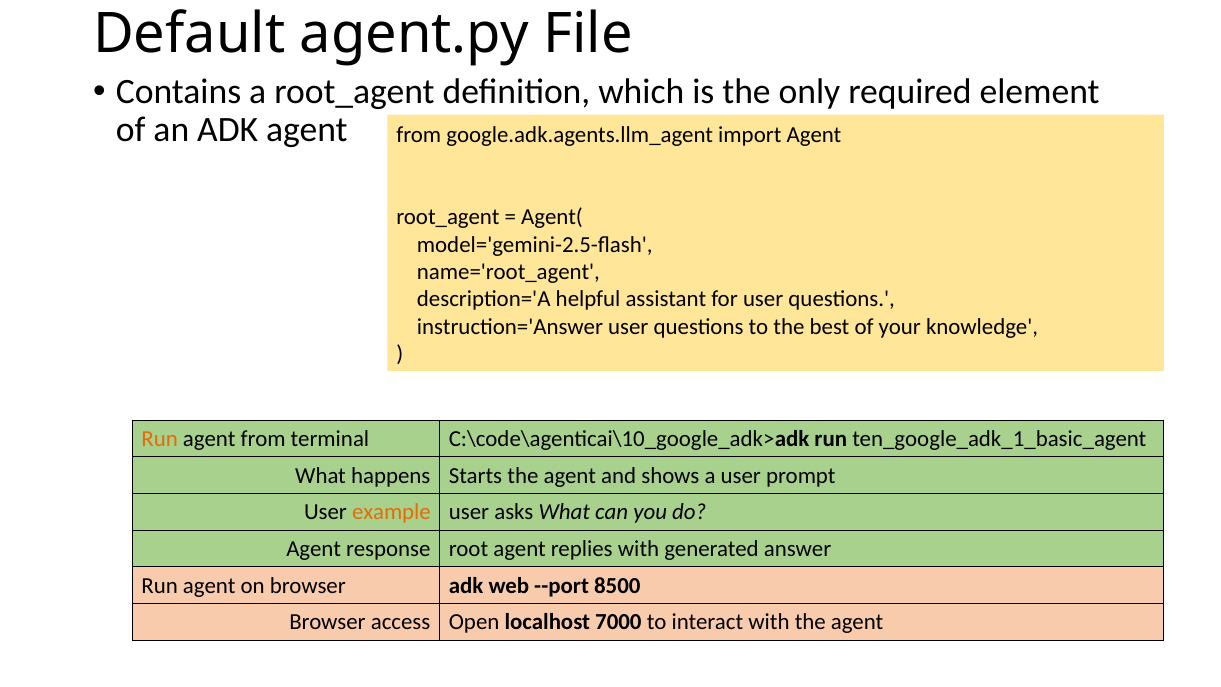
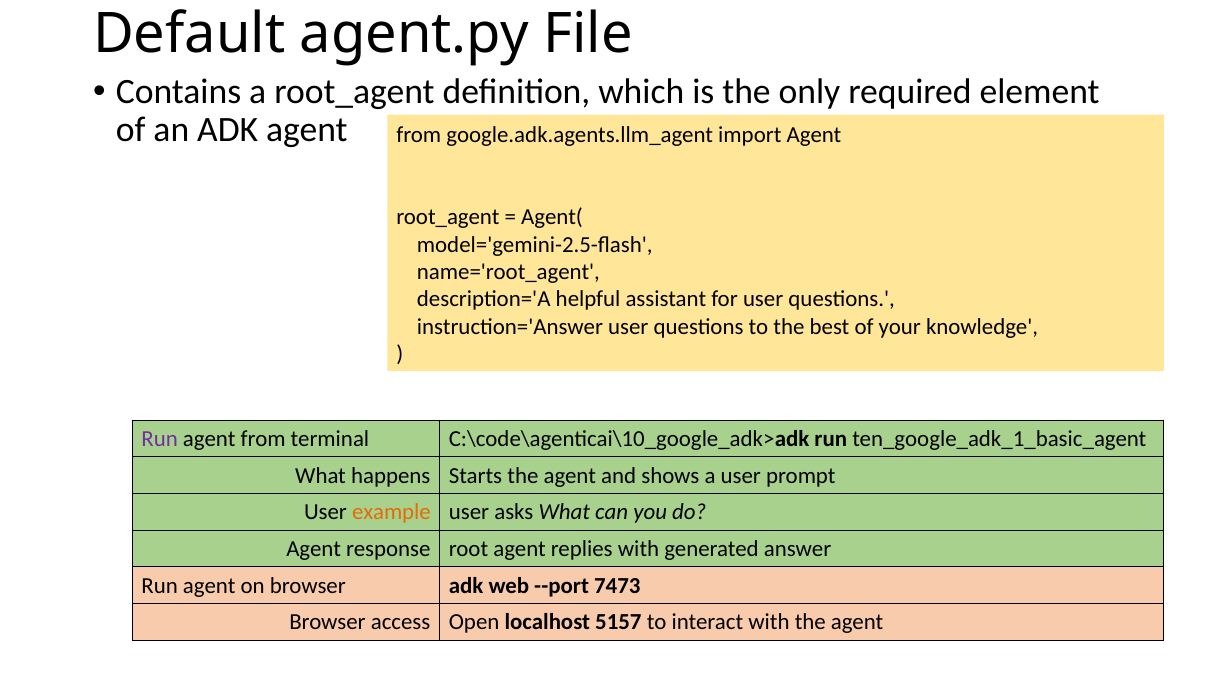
Run at (160, 439) colour: orange -> purple
8500: 8500 -> 7473
7000: 7000 -> 5157
